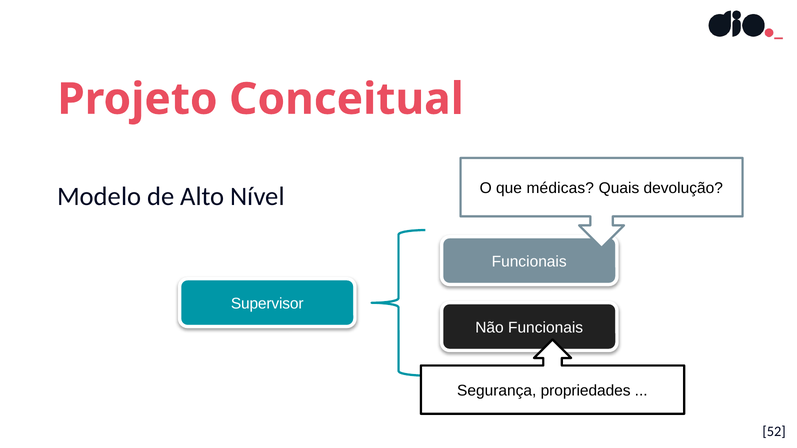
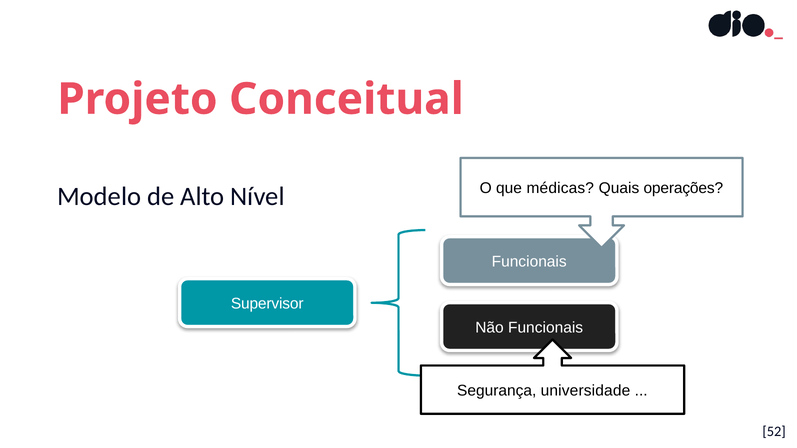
devolução: devolução -> operações
propriedades: propriedades -> universidade
